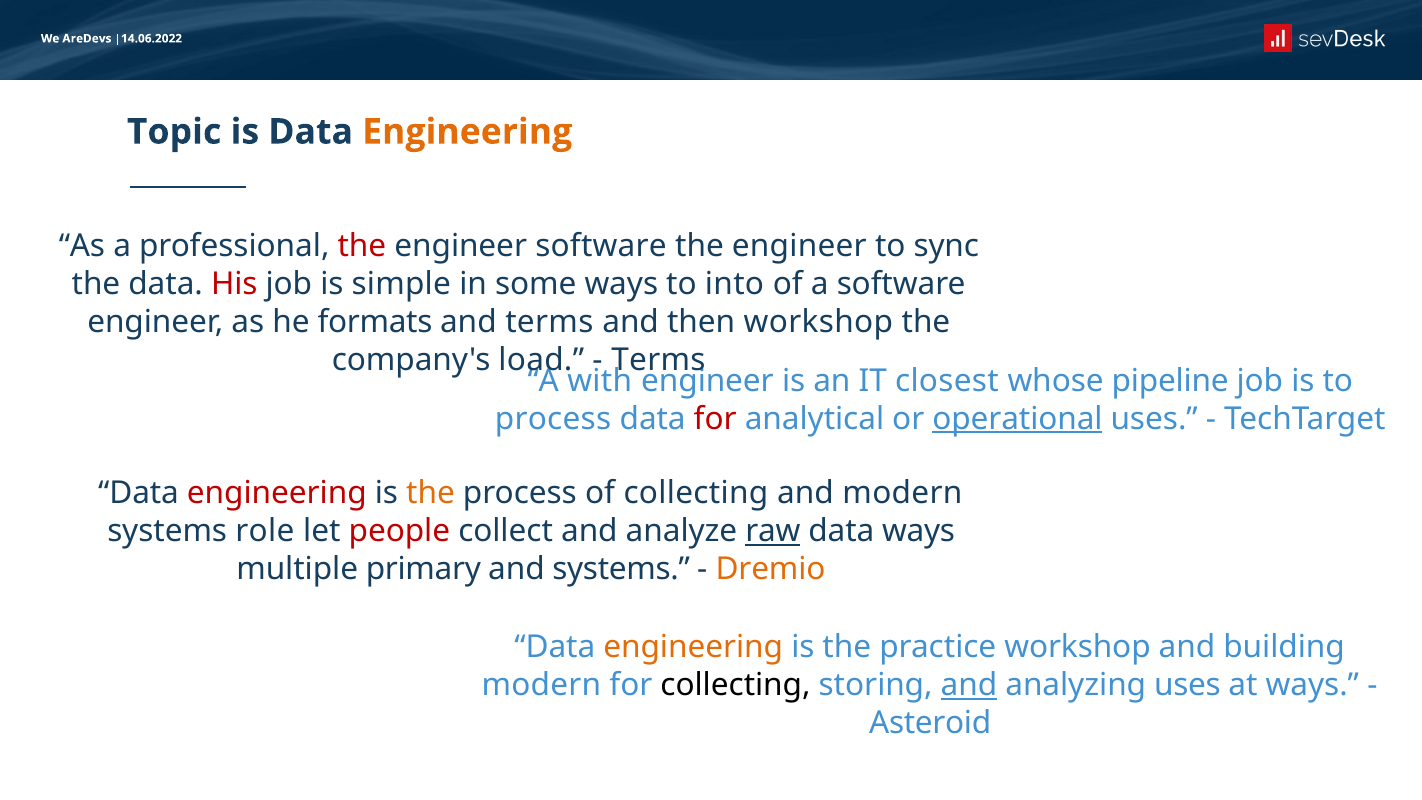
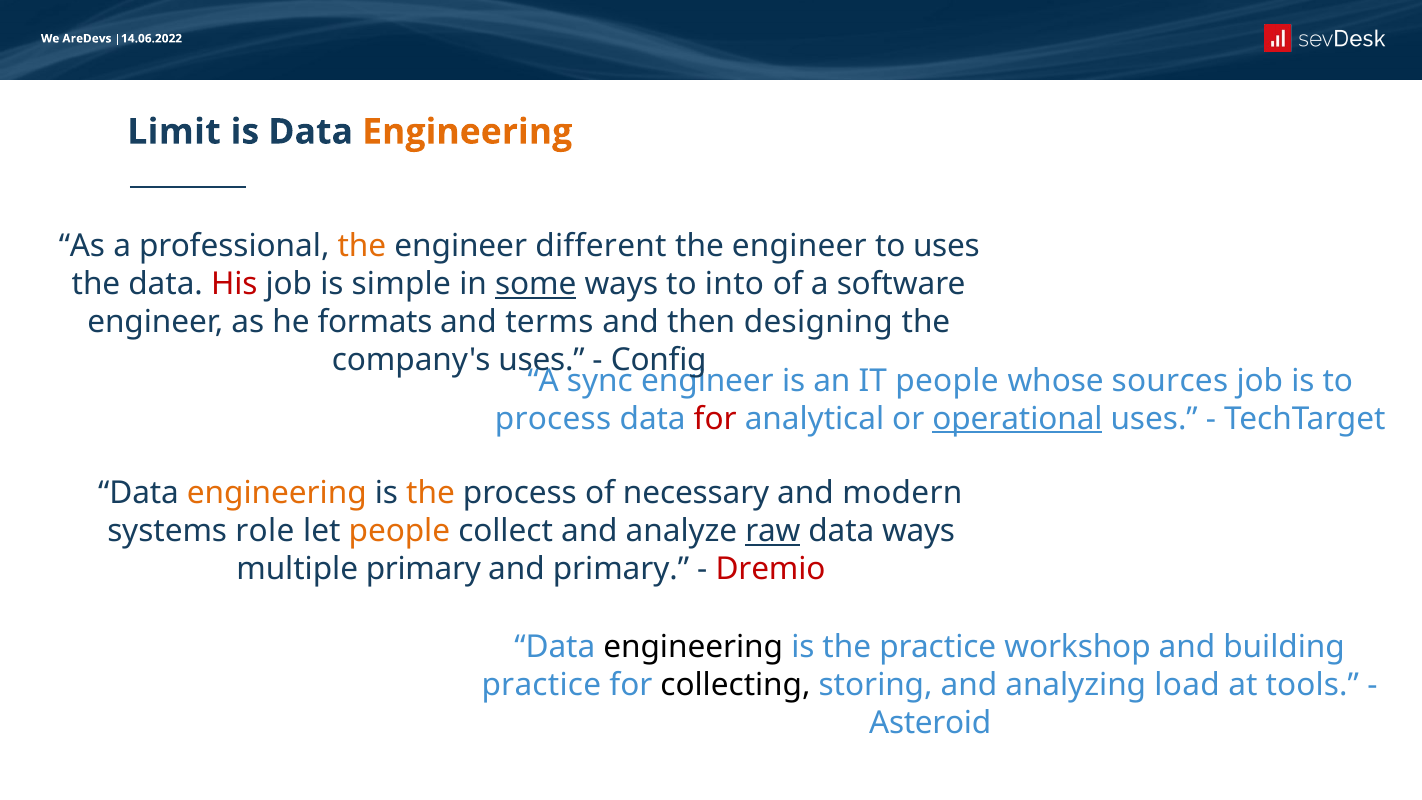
Topic: Topic -> Limit
the at (362, 246) colour: red -> orange
engineer software: software -> different
to sync: sync -> uses
some underline: none -> present
then workshop: workshop -> designing
company's load: load -> uses
Terms at (658, 360): Terms -> Config
with: with -> sync
IT closest: closest -> people
pipeline: pipeline -> sources
engineering at (277, 493) colour: red -> orange
of collecting: collecting -> necessary
people at (399, 531) colour: red -> orange
and systems: systems -> primary
Dremio colour: orange -> red
engineering at (693, 647) colour: orange -> black
modern at (541, 685): modern -> practice
and at (969, 685) underline: present -> none
analyzing uses: uses -> load
at ways: ways -> tools
